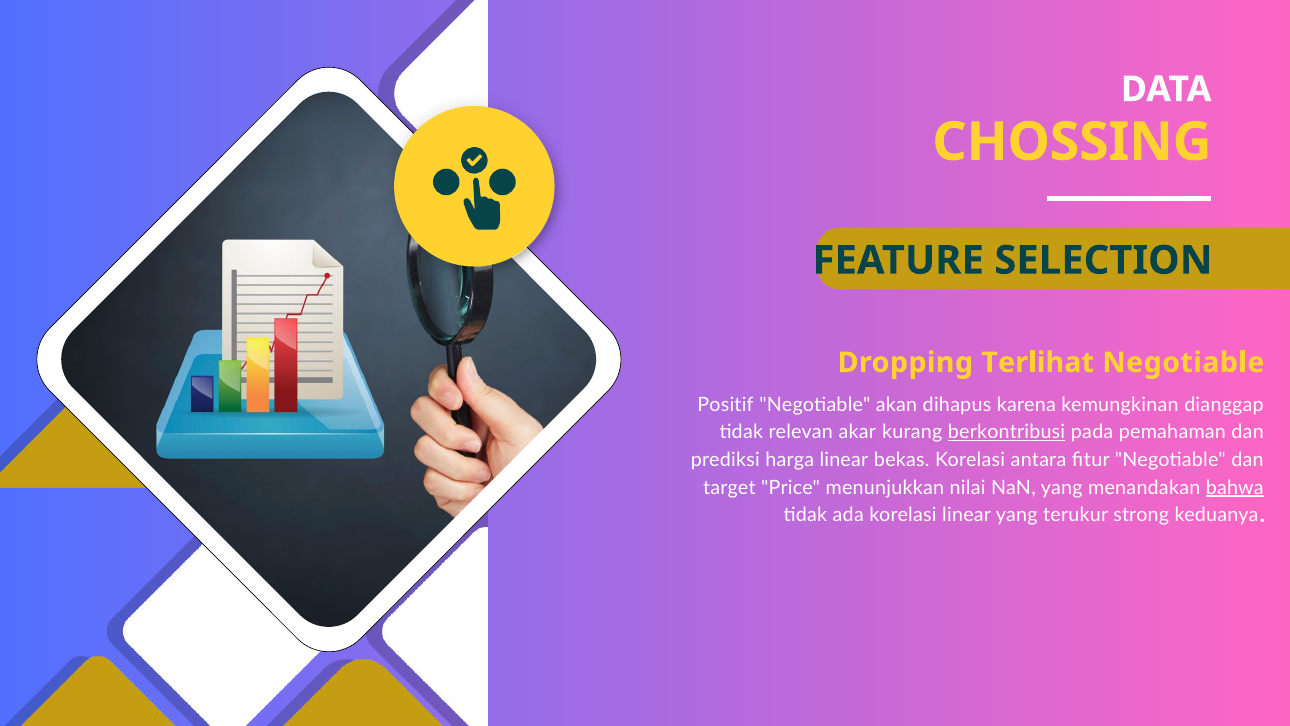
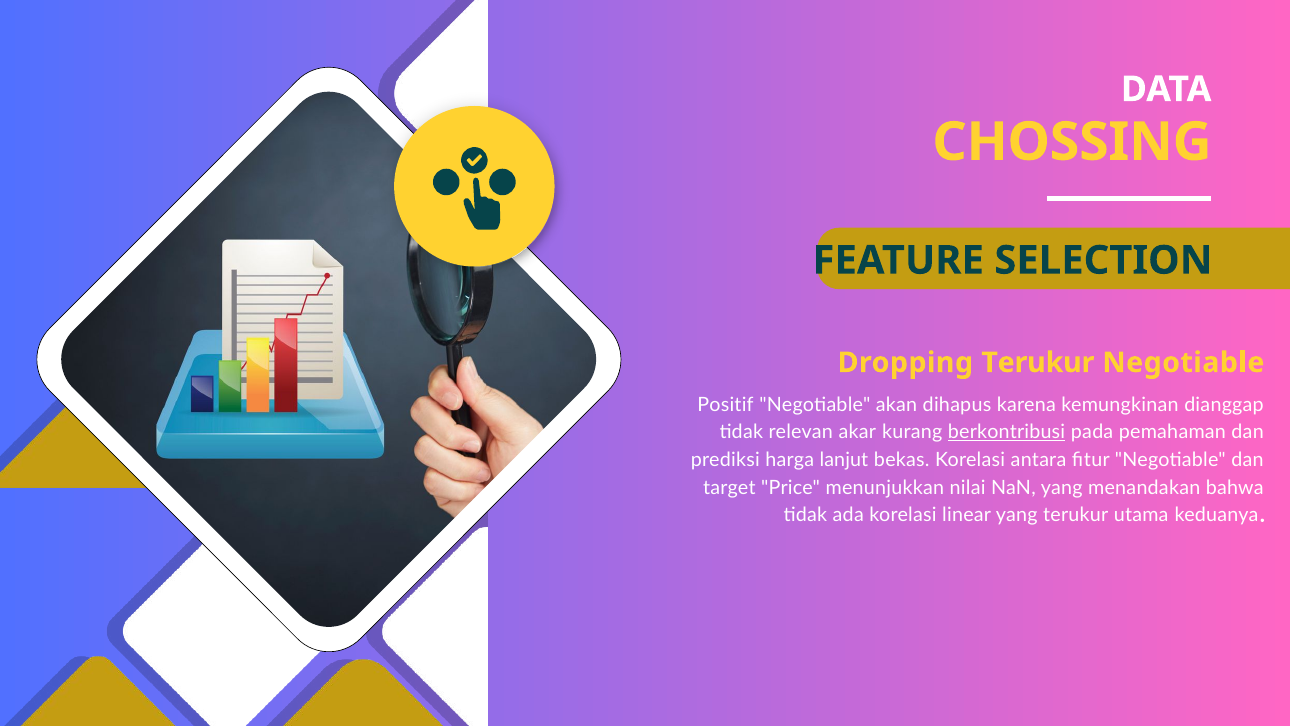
Dropping Terlihat: Terlihat -> Terukur
harga linear: linear -> lanjut
bahwa underline: present -> none
strong: strong -> utama
